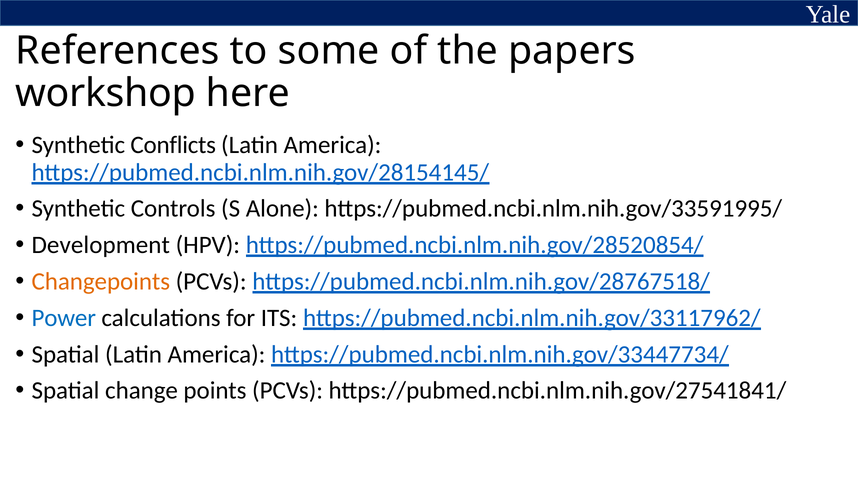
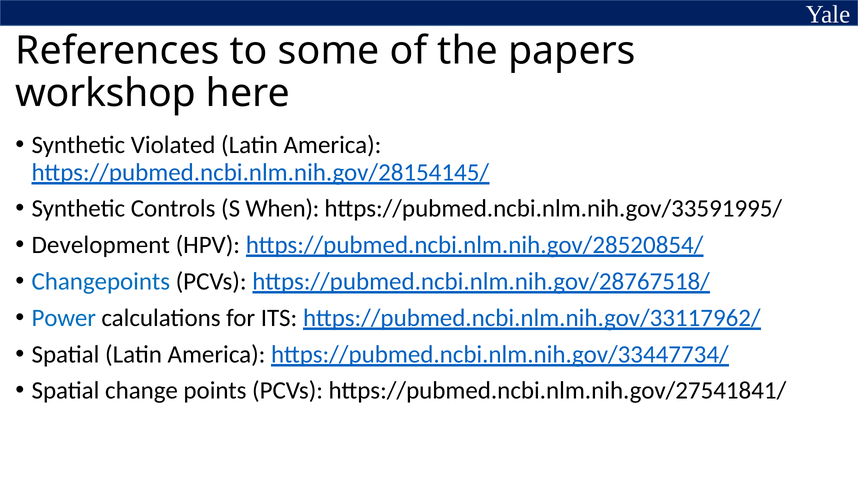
Conflicts: Conflicts -> Violated
Alone: Alone -> When
Changepoints colour: orange -> blue
